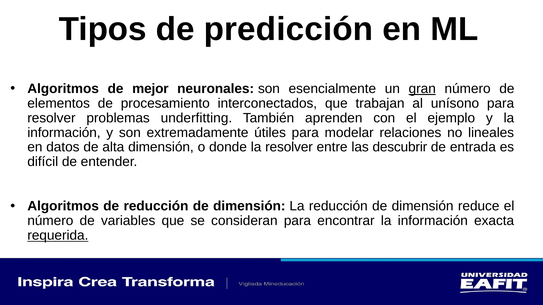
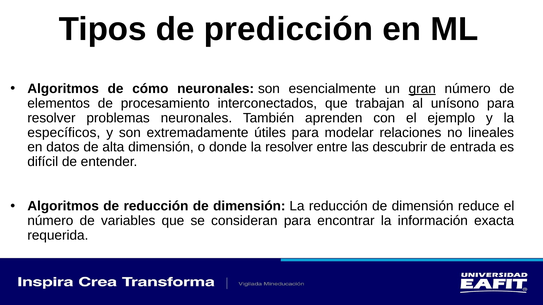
mejor: mejor -> cómo
problemas underfitting: underfitting -> neuronales
información at (64, 133): información -> específicos
requerida underline: present -> none
